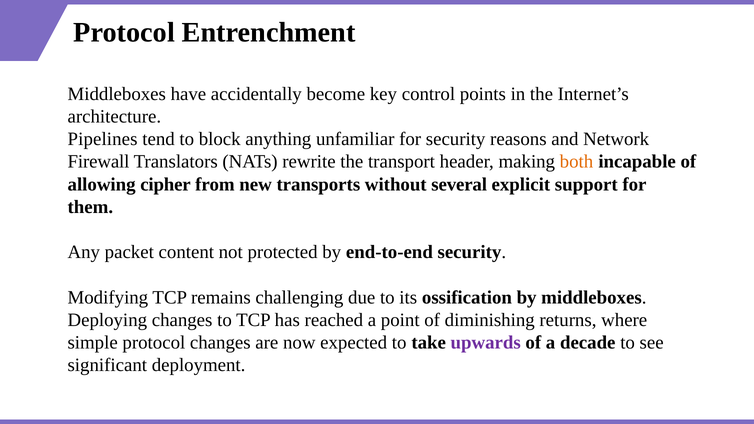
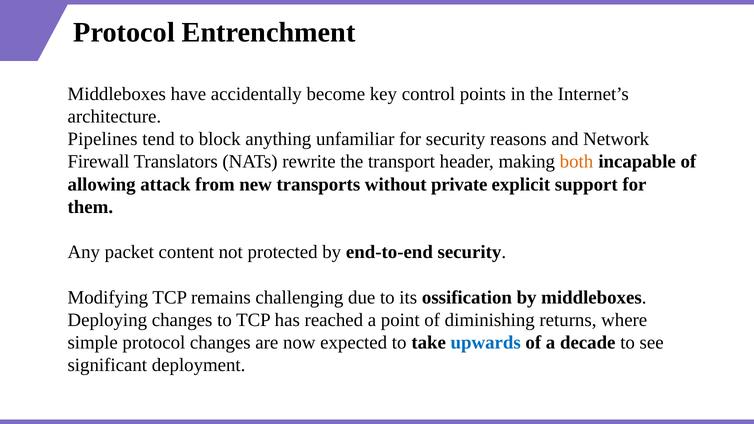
cipher: cipher -> attack
several: several -> private
upwards colour: purple -> blue
